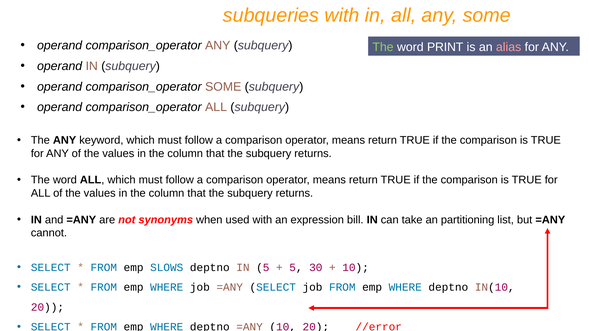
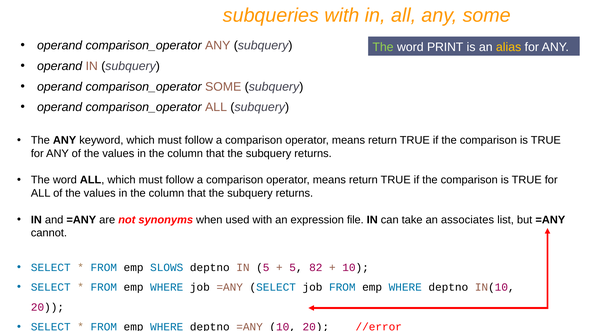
alias colour: pink -> yellow
bill: bill -> file
partitioning: partitioning -> associates
30: 30 -> 82
